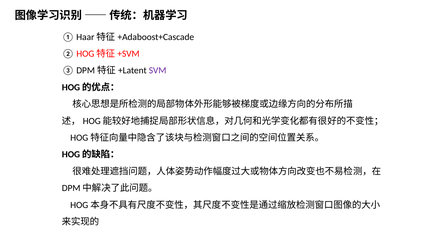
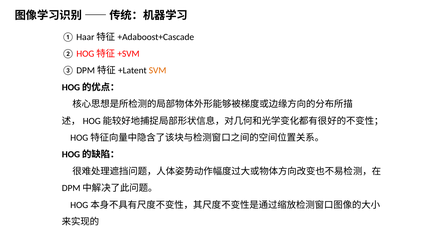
SVM colour: purple -> orange
